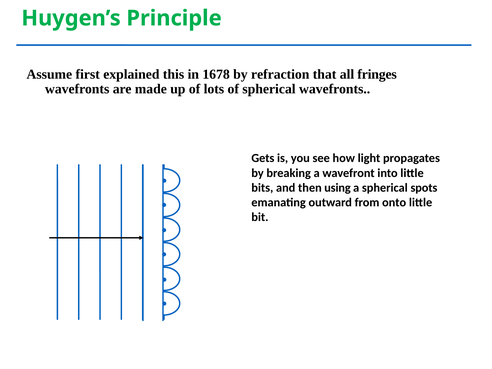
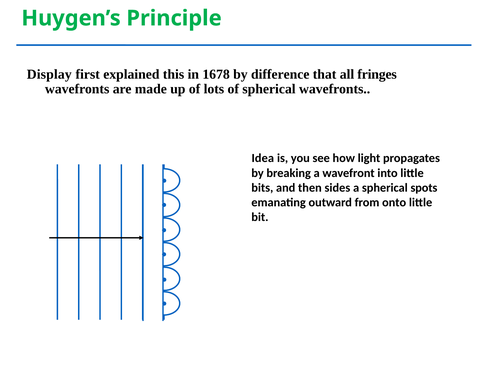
Assume: Assume -> Display
refraction: refraction -> difference
Gets: Gets -> Idea
using: using -> sides
